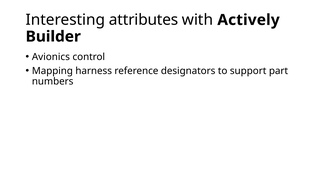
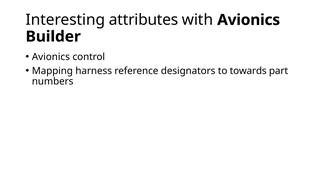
with Actively: Actively -> Avionics
support: support -> towards
